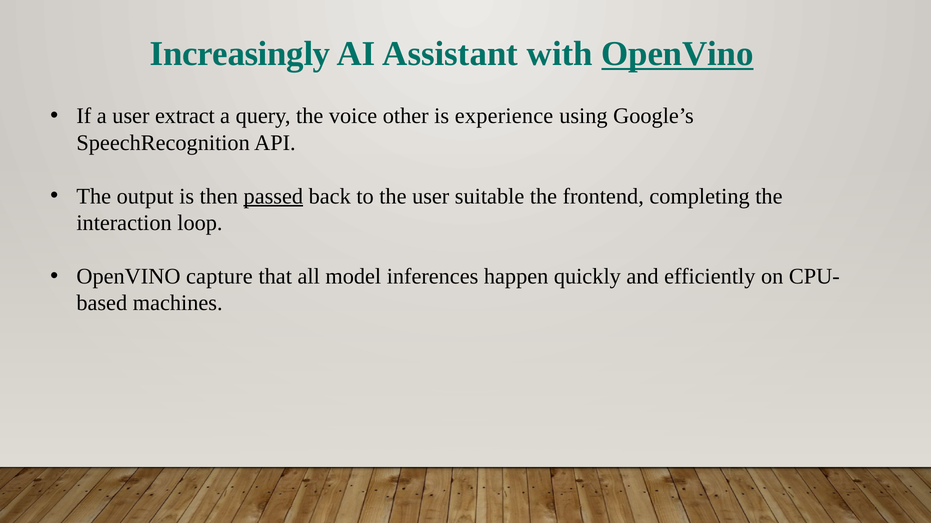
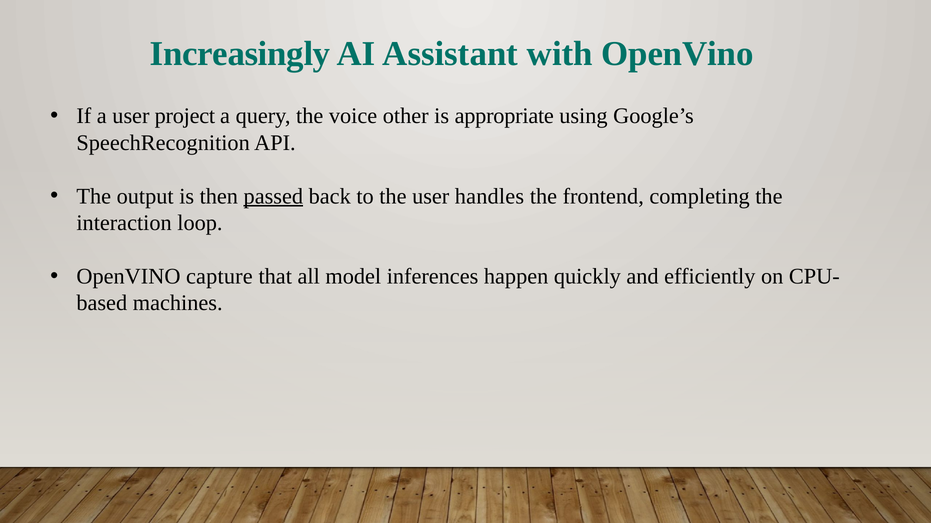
OpenVino at (677, 54) underline: present -> none
extract: extract -> project
experience: experience -> appropriate
suitable: suitable -> handles
